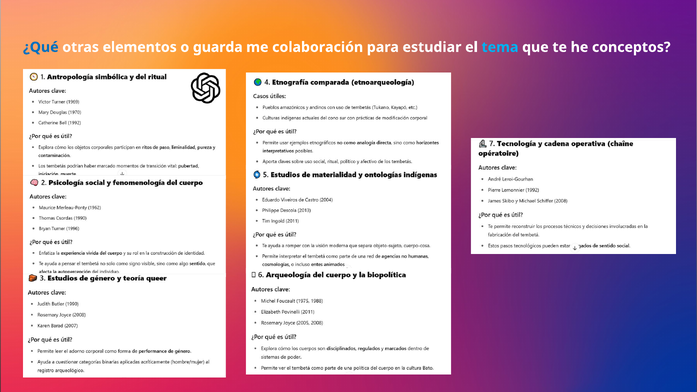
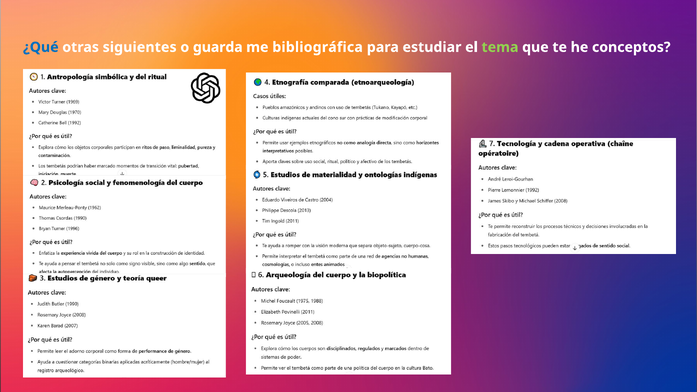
elementos: elementos -> siguientes
colaboración: colaboración -> bibliográfica
tema colour: light blue -> light green
